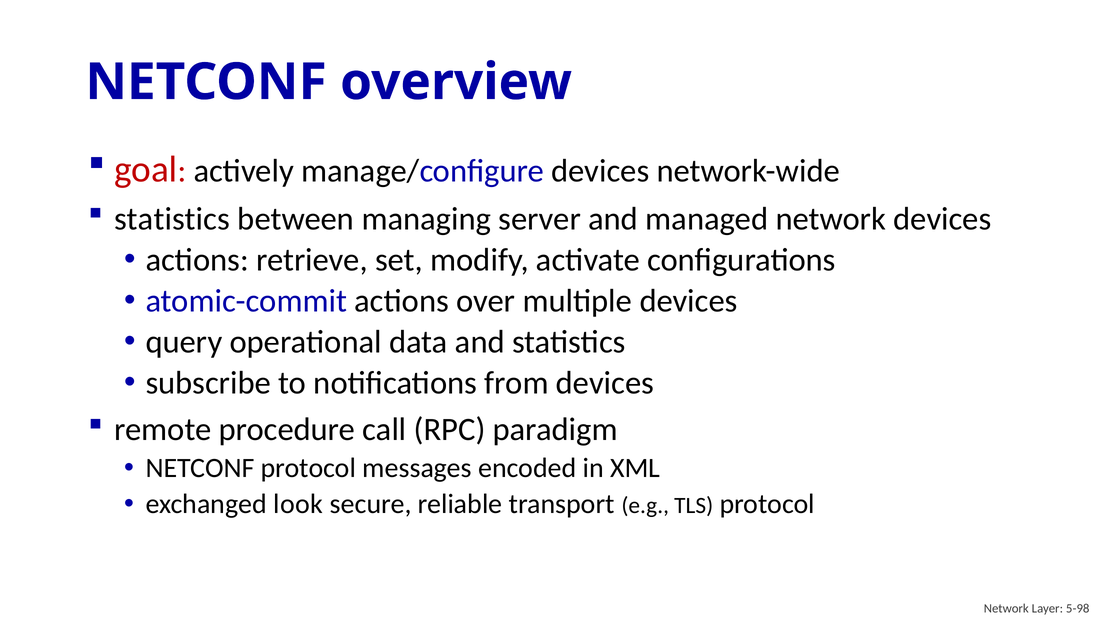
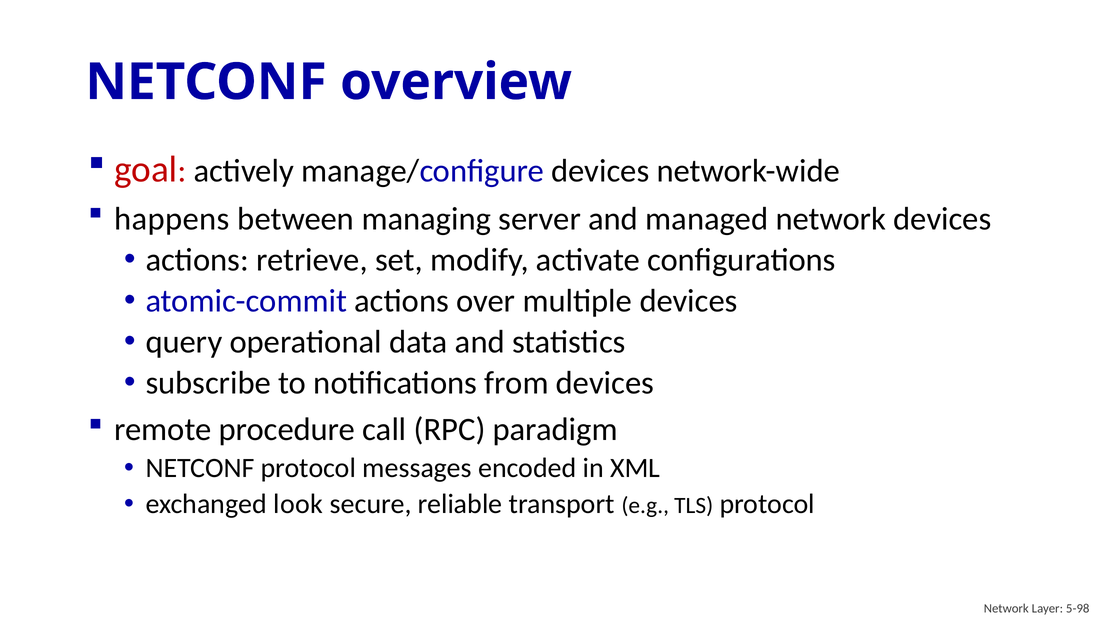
statistics at (172, 219): statistics -> happens
